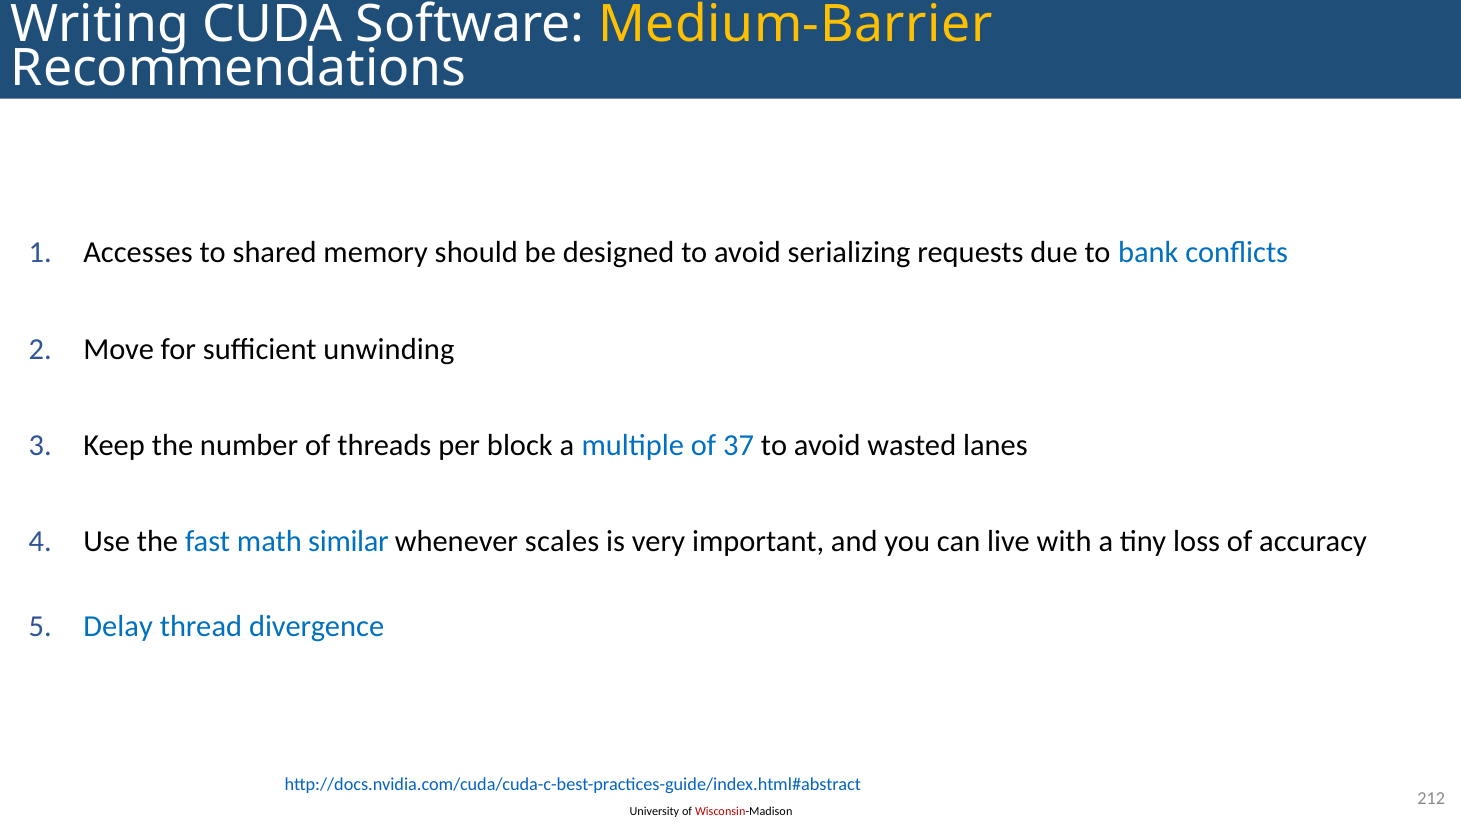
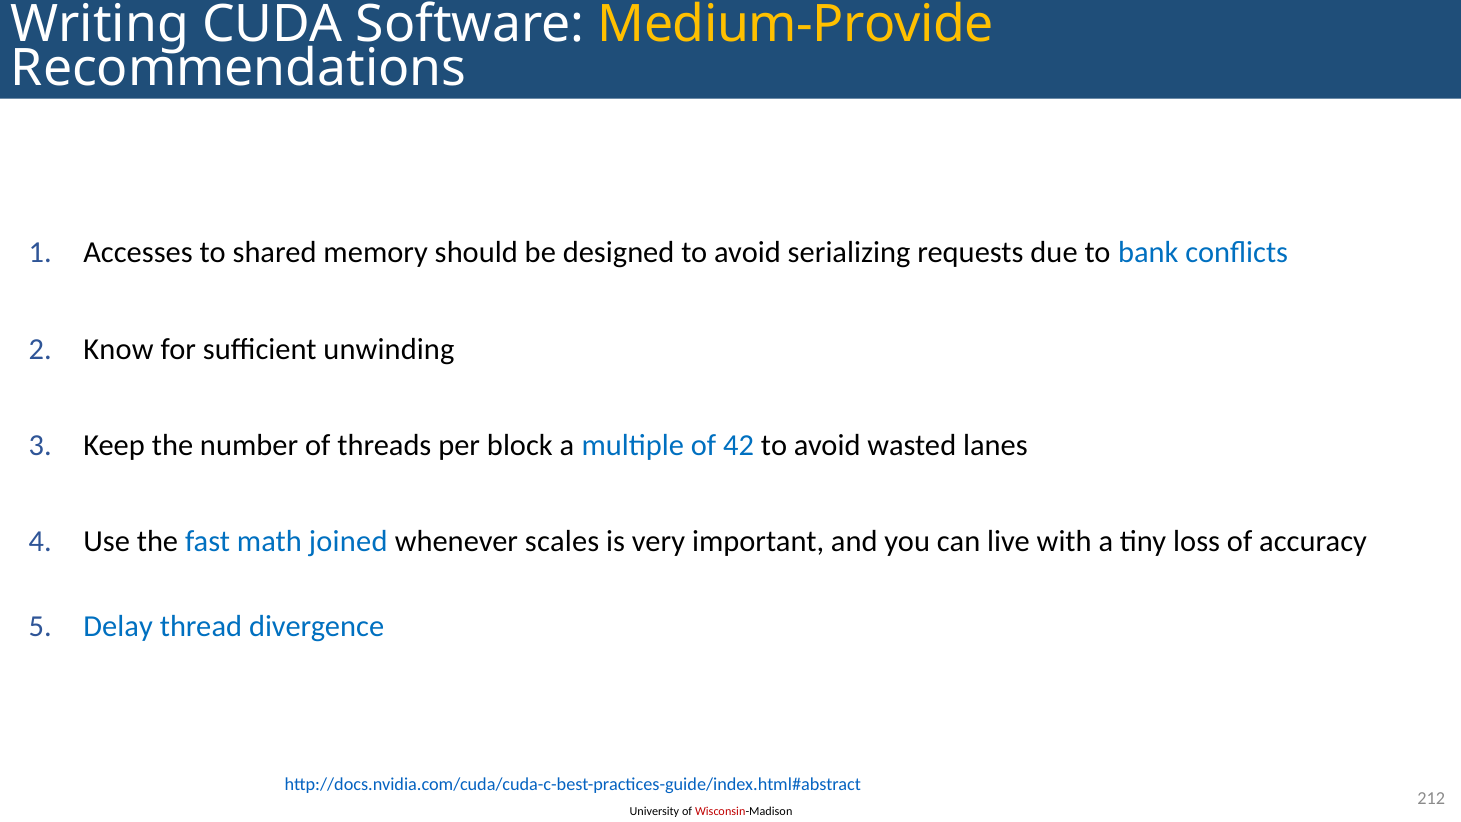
Medium-Barrier: Medium-Barrier -> Medium-Provide
Move: Move -> Know
37: 37 -> 42
similar: similar -> joined
